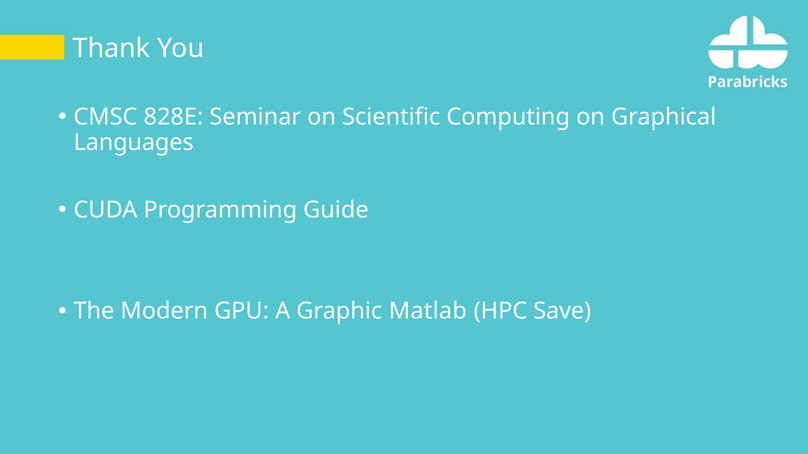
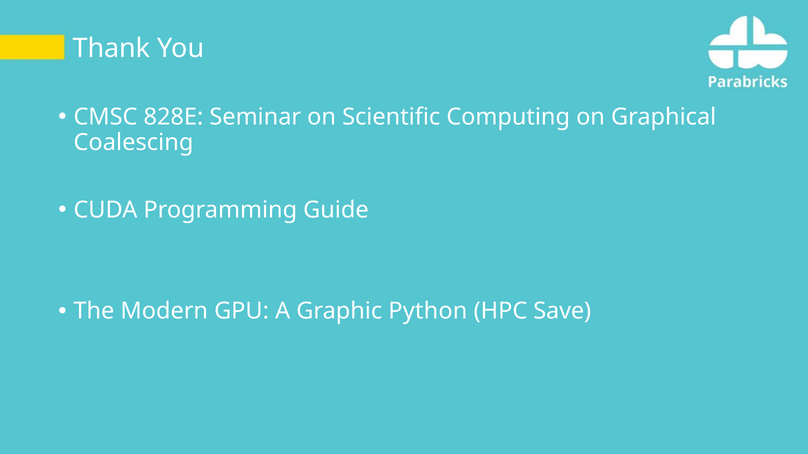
Languages: Languages -> Coalescing
Matlab: Matlab -> Python
